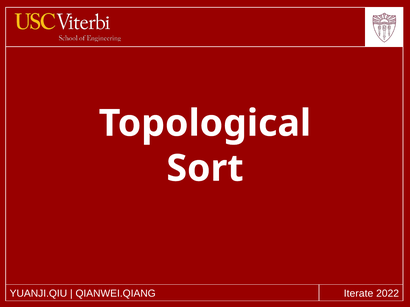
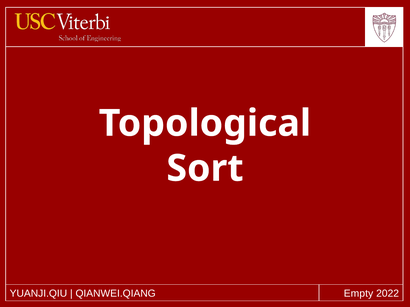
Iterate: Iterate -> Empty
